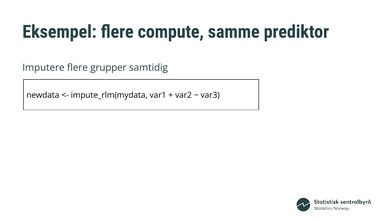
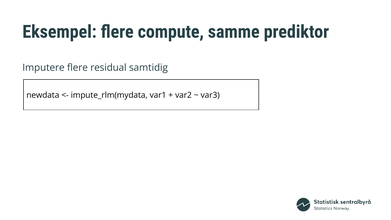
grupper: grupper -> residual
